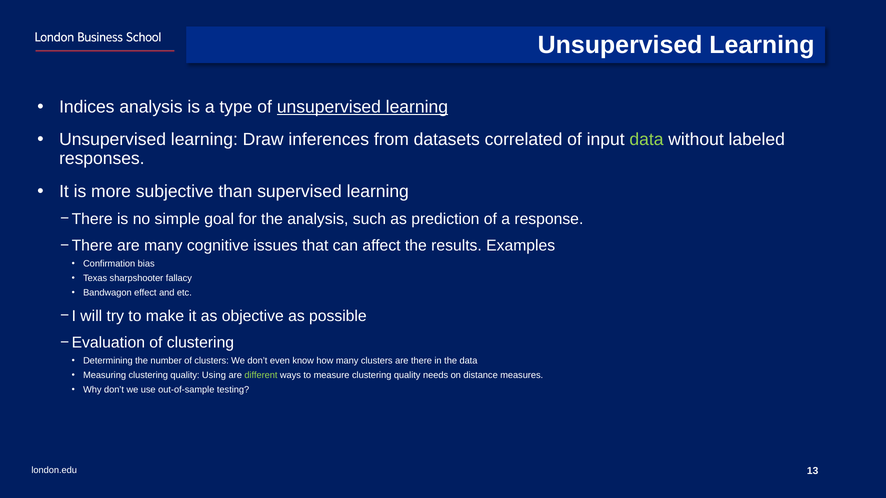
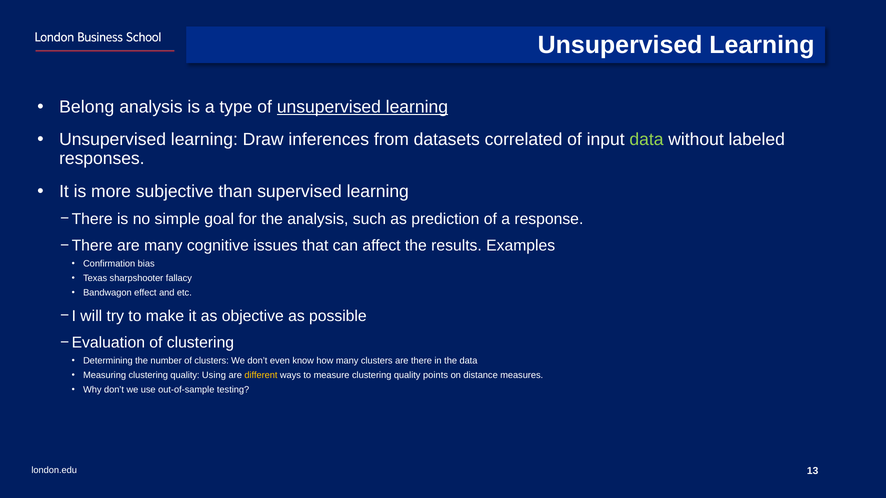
Indices: Indices -> Belong
different colour: light green -> yellow
needs: needs -> points
